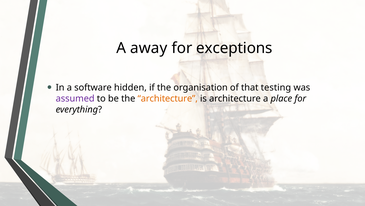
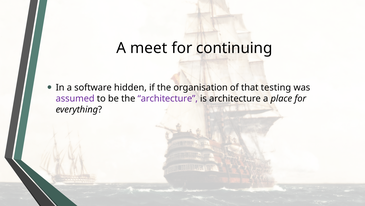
away: away -> meet
exceptions: exceptions -> continuing
architecture at (168, 98) colour: orange -> purple
